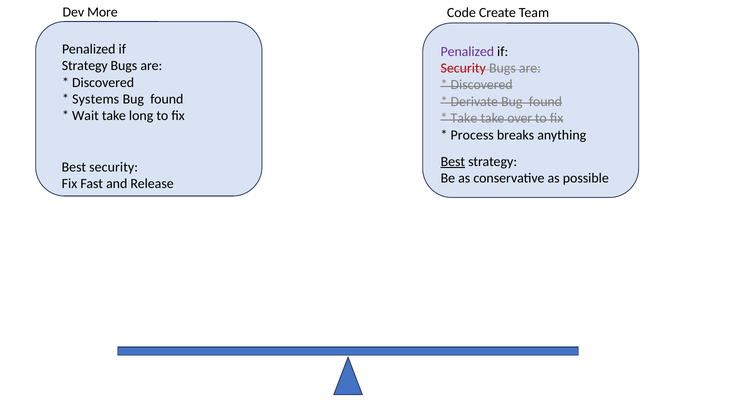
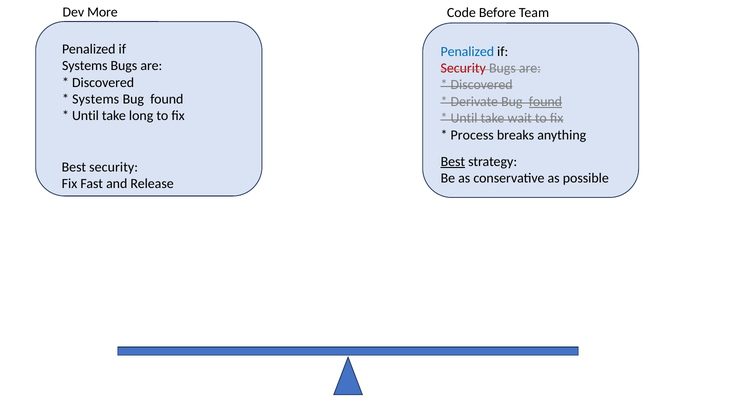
Create: Create -> Before
Penalized at (467, 52) colour: purple -> blue
Strategy at (85, 66): Strategy -> Systems
found at (545, 102) underline: none -> present
Wait at (85, 116): Wait -> Until
Take at (464, 118): Take -> Until
over: over -> wait
